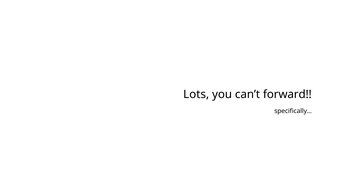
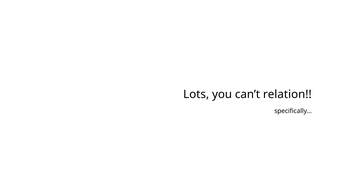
forward: forward -> relation
